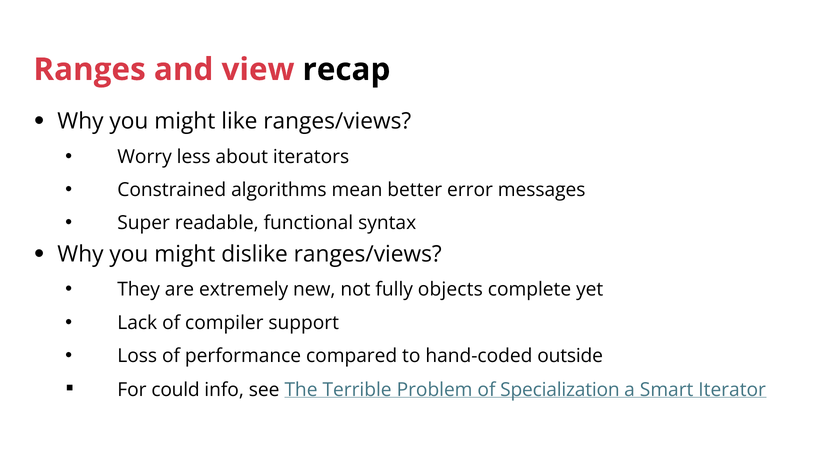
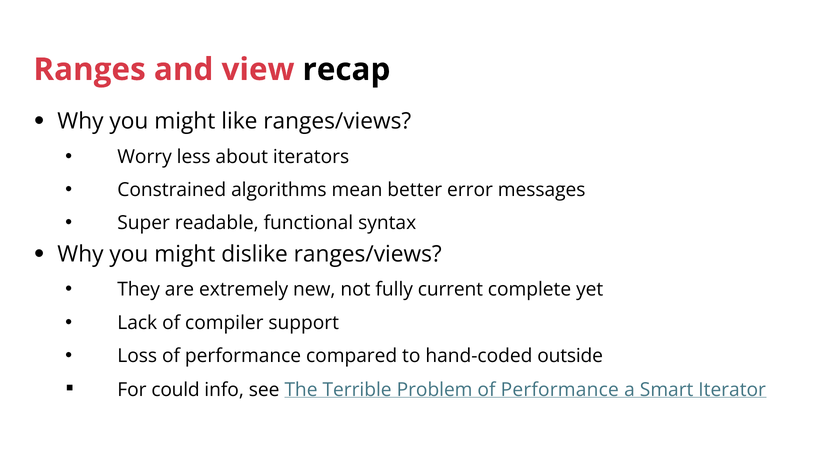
objects: objects -> current
Problem of Specialization: Specialization -> Performance
